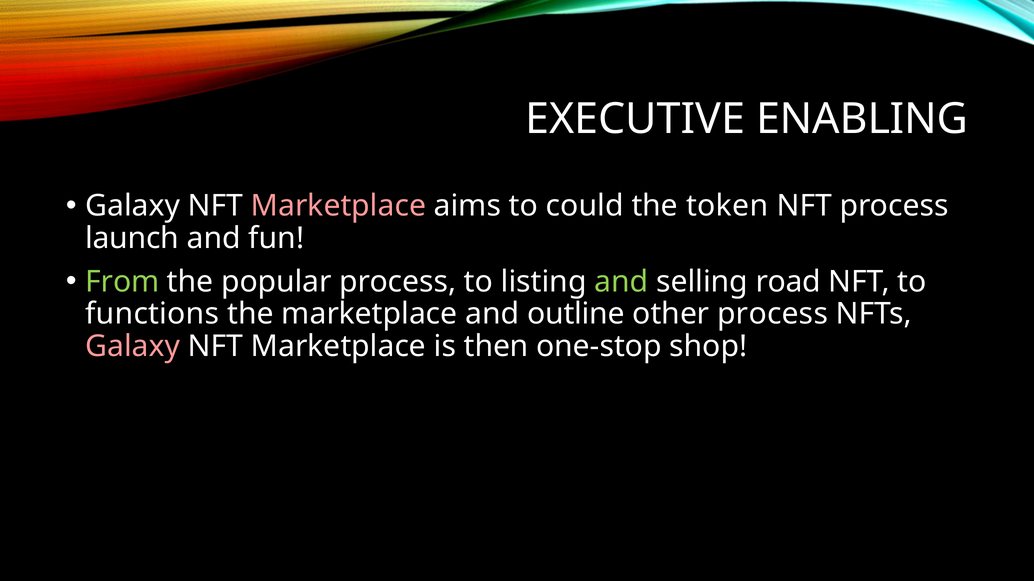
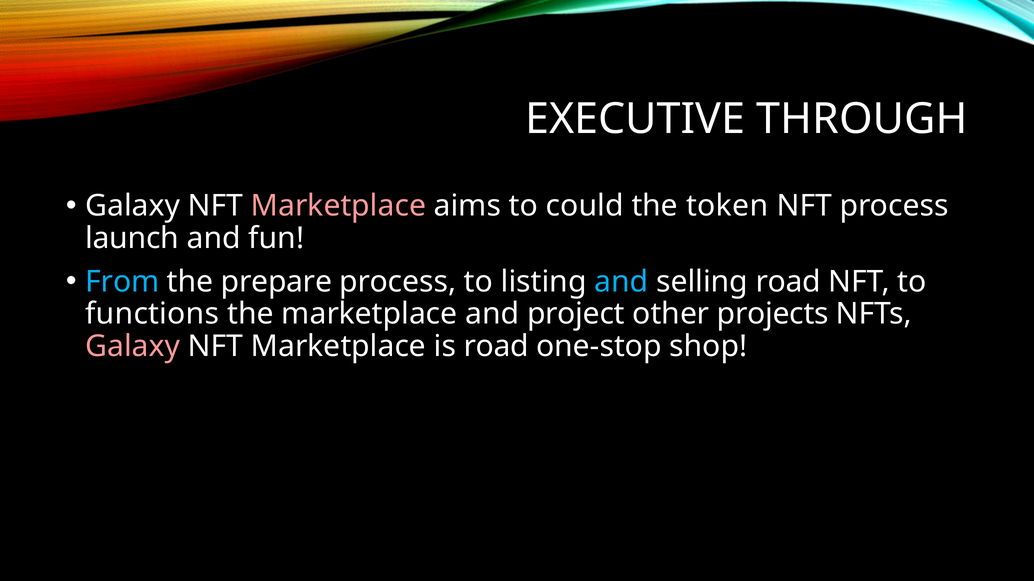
ENABLING: ENABLING -> THROUGH
From colour: light green -> light blue
popular: popular -> prepare
and at (621, 282) colour: light green -> light blue
outline: outline -> project
other process: process -> projects
is then: then -> road
